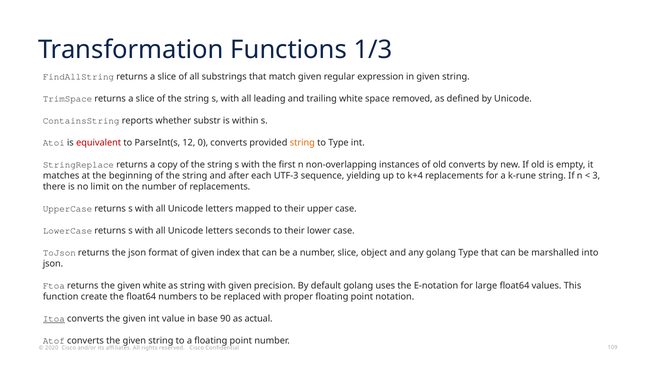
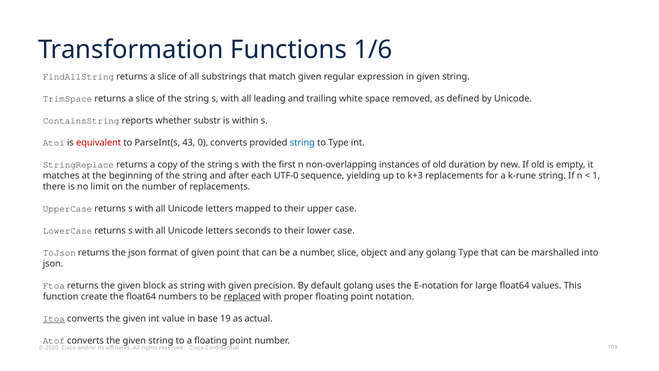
1/3: 1/3 -> 1/6
12: 12 -> 43
string at (302, 143) colour: orange -> blue
old converts: converts -> duration
UTF-3: UTF-3 -> UTF-0
k+4: k+4 -> k+3
3: 3 -> 1
given index: index -> point
given white: white -> block
replaced underline: none -> present
90: 90 -> 19
